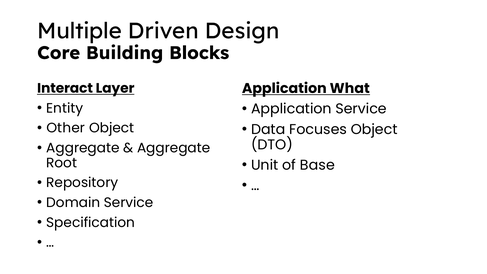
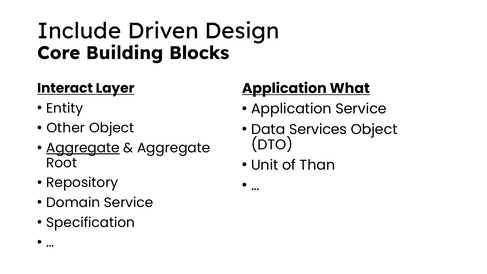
Multiple: Multiple -> Include
Focuses: Focuses -> Services
Aggregate at (83, 148) underline: none -> present
Base: Base -> Than
